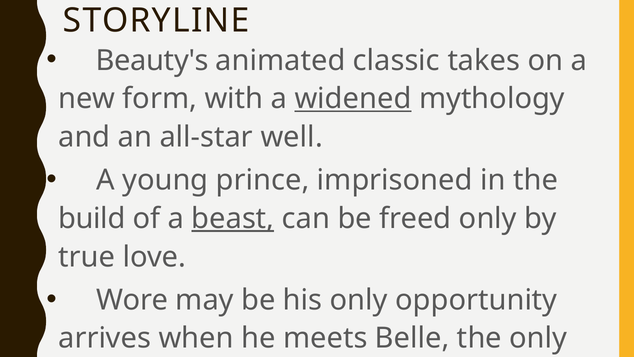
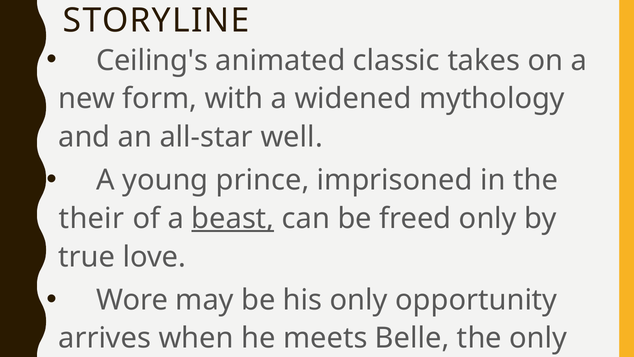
Beauty's: Beauty's -> Ceiling's
widened underline: present -> none
build: build -> their
